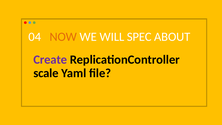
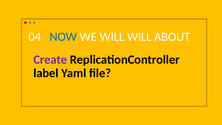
NOW colour: orange -> blue
WILL SPEC: SPEC -> WILL
scale: scale -> label
